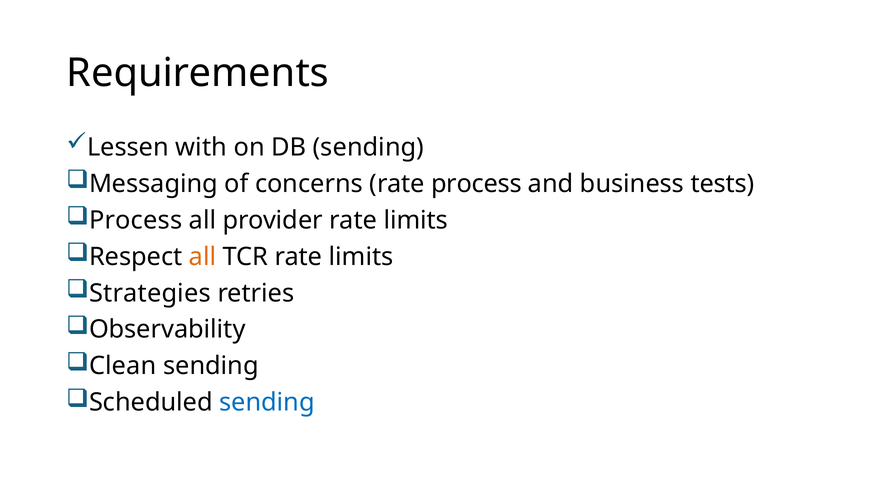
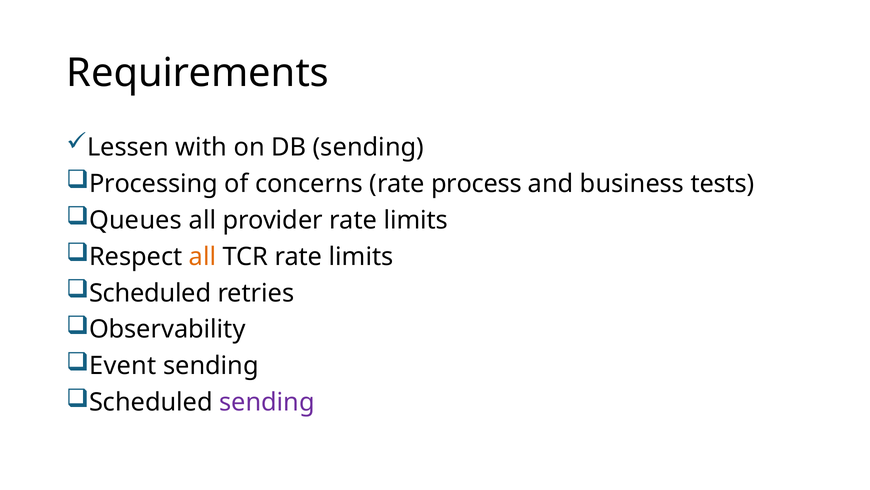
Messaging: Messaging -> Processing
Process at (136, 220): Process -> Queues
Strategies at (150, 293): Strategies -> Scheduled
Clean: Clean -> Event
sending at (267, 402) colour: blue -> purple
